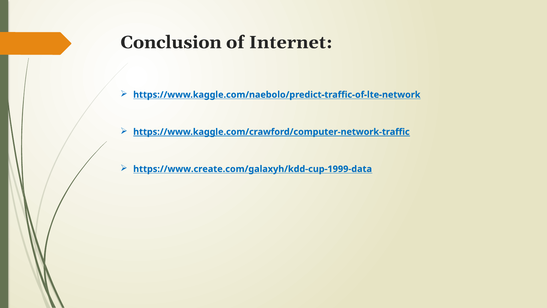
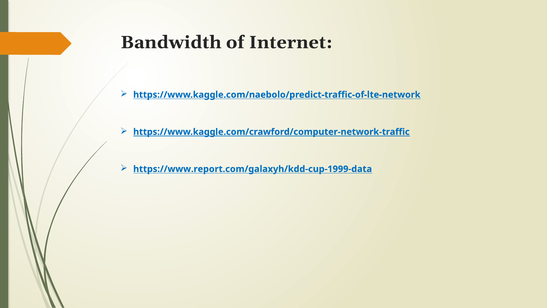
Conclusion: Conclusion -> Bandwidth
https://www.create.com/galaxyh/kdd-cup-1999-data: https://www.create.com/galaxyh/kdd-cup-1999-data -> https://www.report.com/galaxyh/kdd-cup-1999-data
